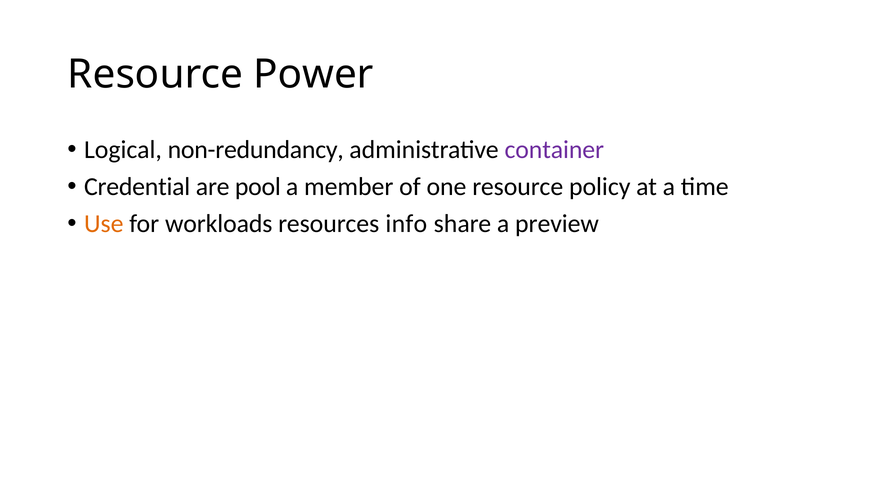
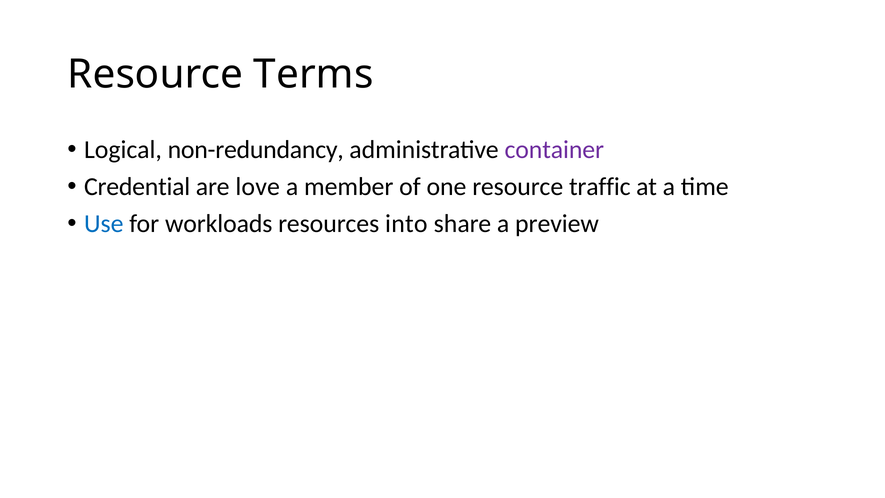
Power: Power -> Terms
pool: pool -> love
policy: policy -> traffic
Use colour: orange -> blue
info: info -> into
